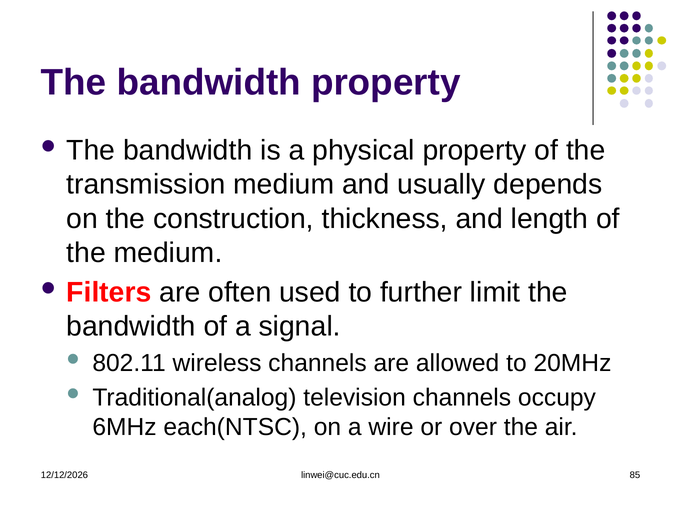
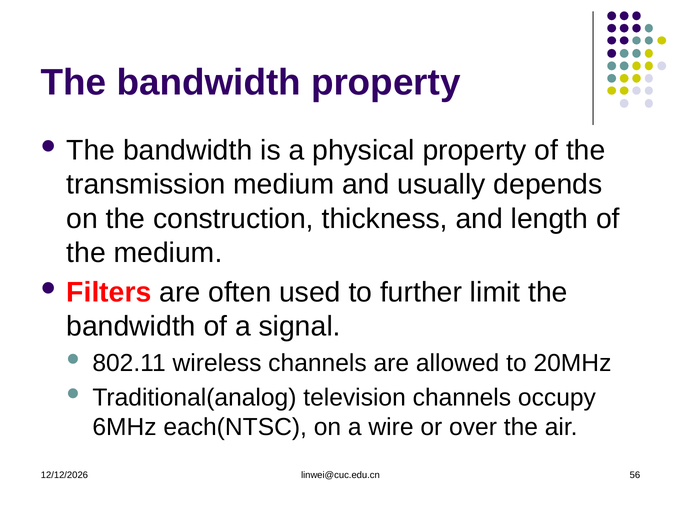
85: 85 -> 56
